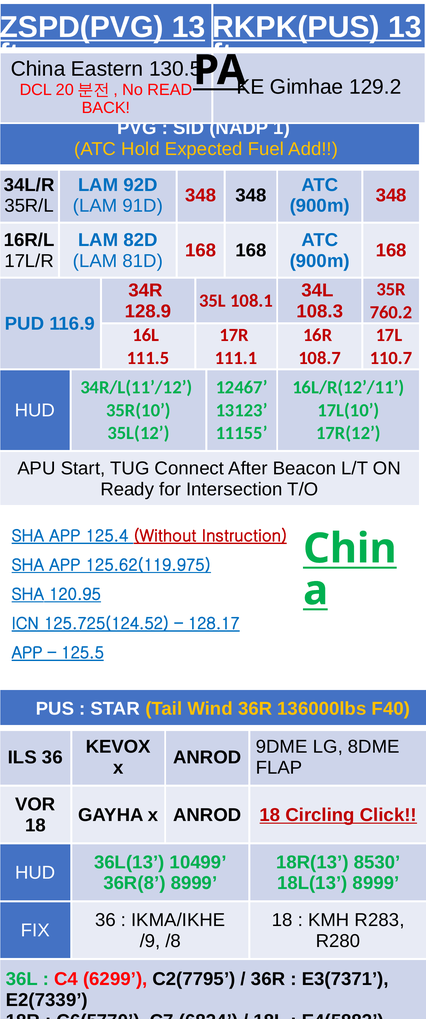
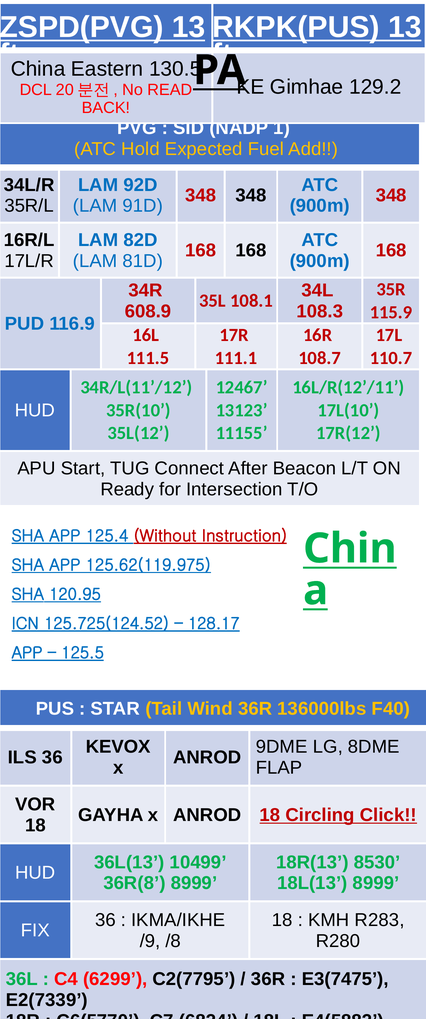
128.9: 128.9 -> 608.9
760.2: 760.2 -> 115.9
E3(7371: E3(7371 -> E3(7475
